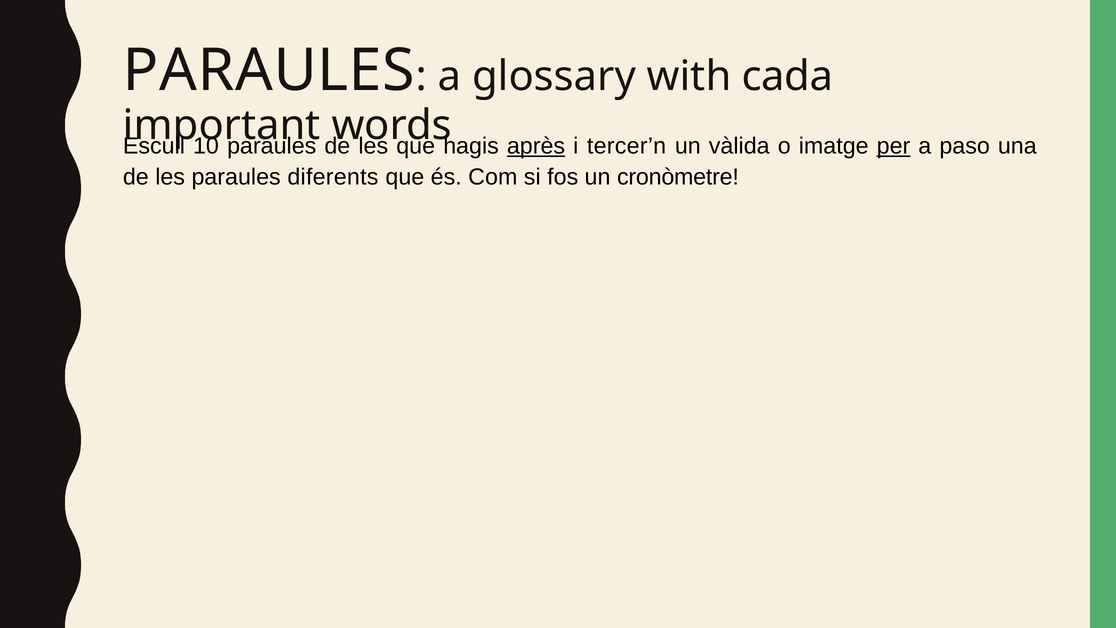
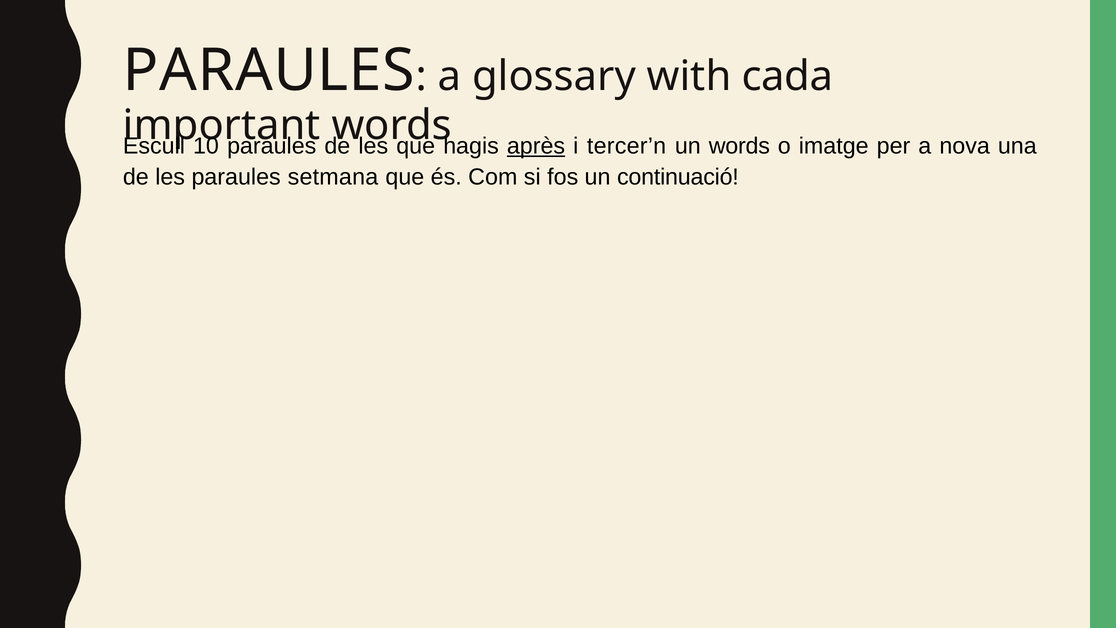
un vàlida: vàlida -> words
per underline: present -> none
paso: paso -> nova
diferents: diferents -> setmana
cronòmetre: cronòmetre -> continuació
